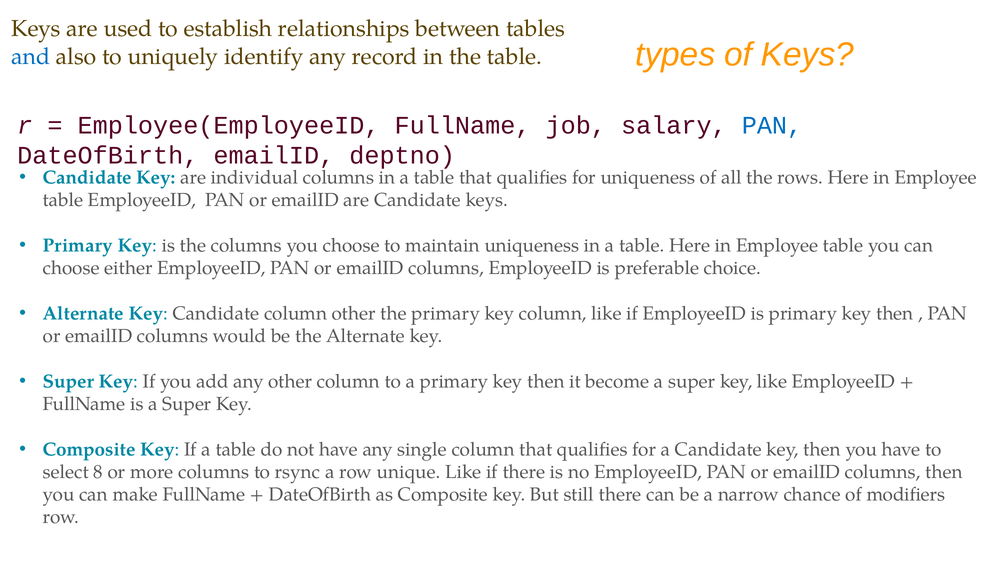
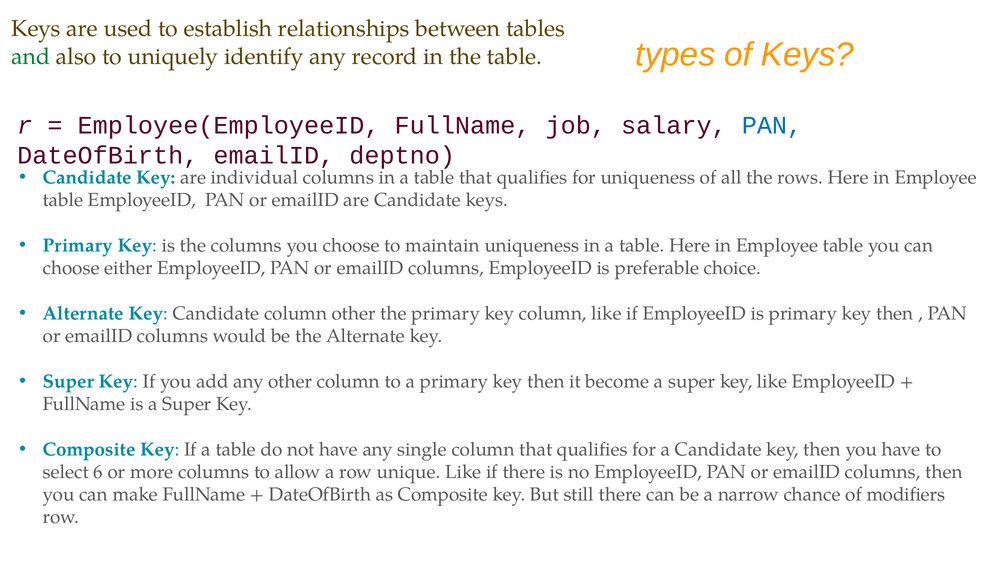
and colour: blue -> green
8: 8 -> 6
rsync: rsync -> allow
